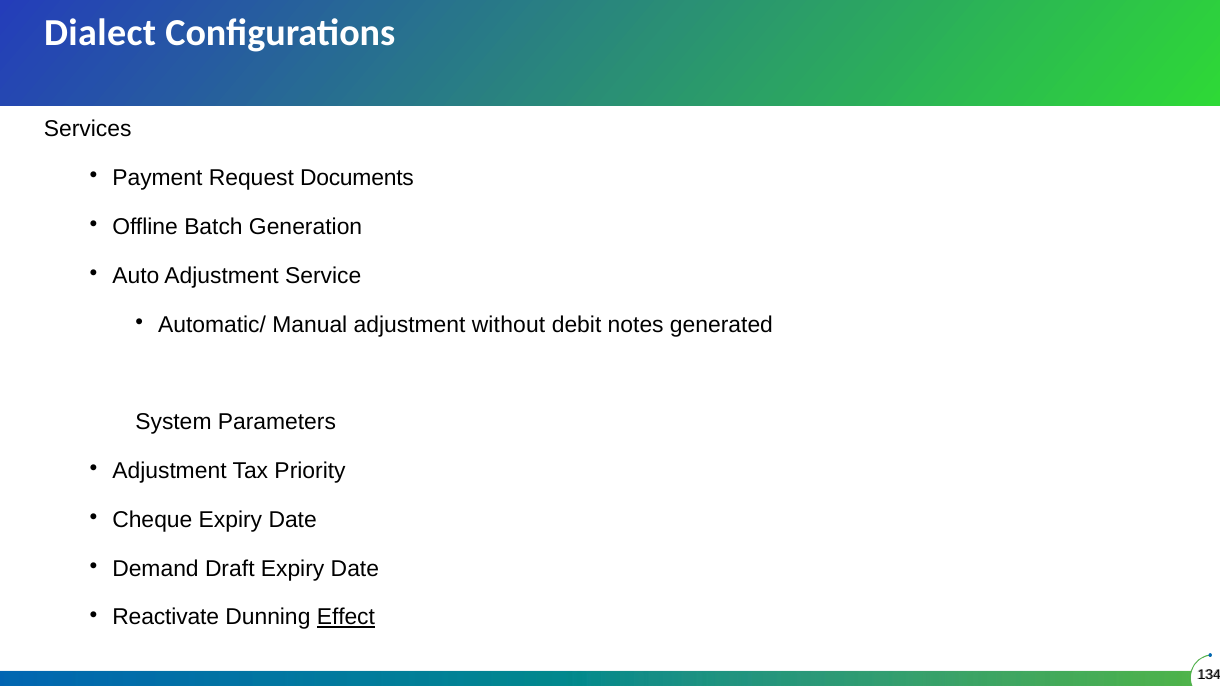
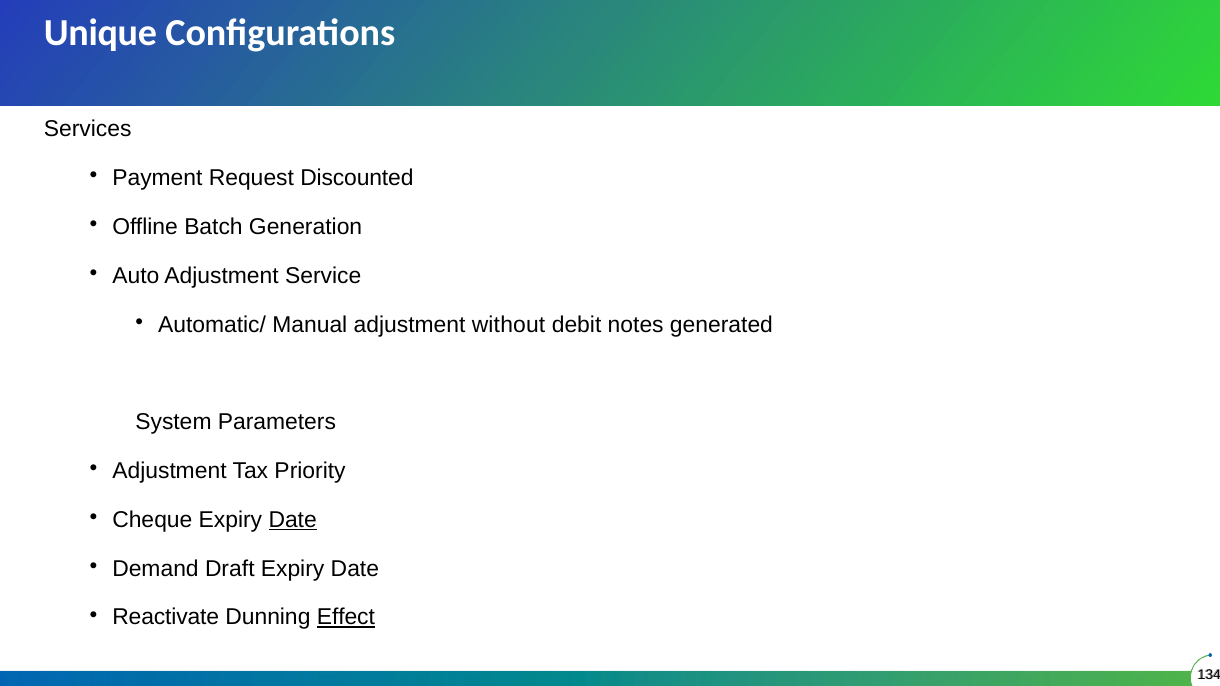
Dialect: Dialect -> Unique
Documents: Documents -> Discounted
Date at (293, 520) underline: none -> present
